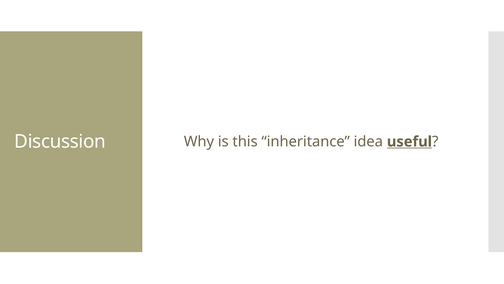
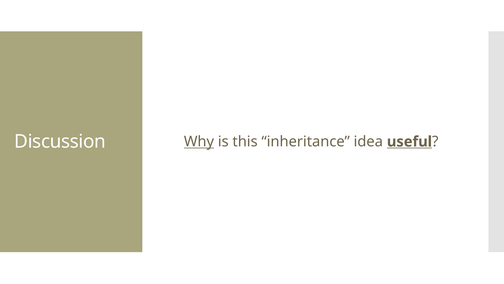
Why underline: none -> present
